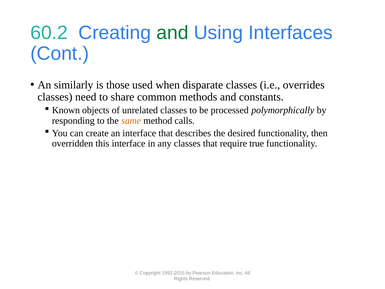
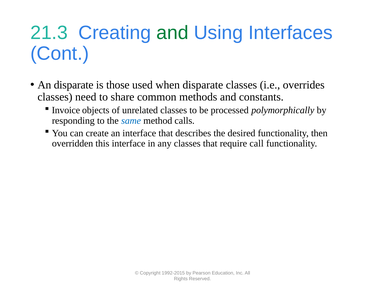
60.2: 60.2 -> 21.3
An similarly: similarly -> disparate
Known: Known -> Invoice
same colour: orange -> blue
true: true -> call
